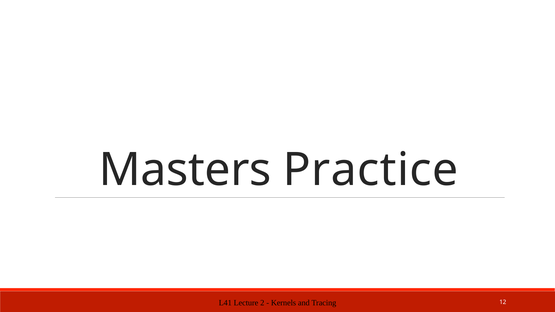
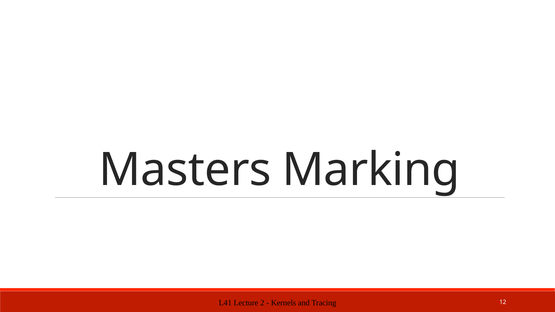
Practice: Practice -> Marking
